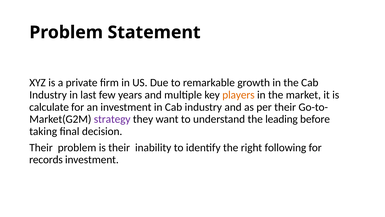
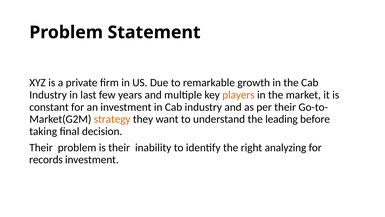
calculate: calculate -> constant
strategy colour: purple -> orange
following: following -> analyzing
